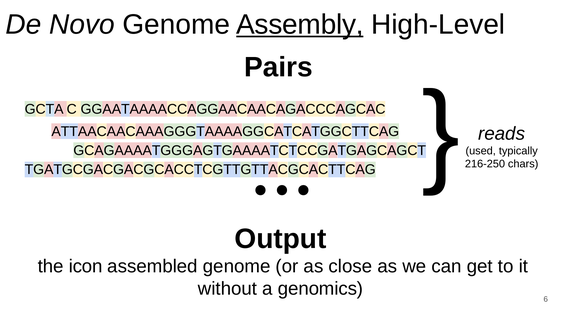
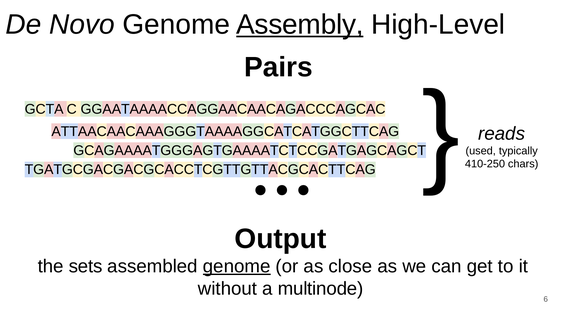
216-250: 216-250 -> 410-250
icon: icon -> sets
genome at (237, 266) underline: none -> present
genomics: genomics -> multinode
